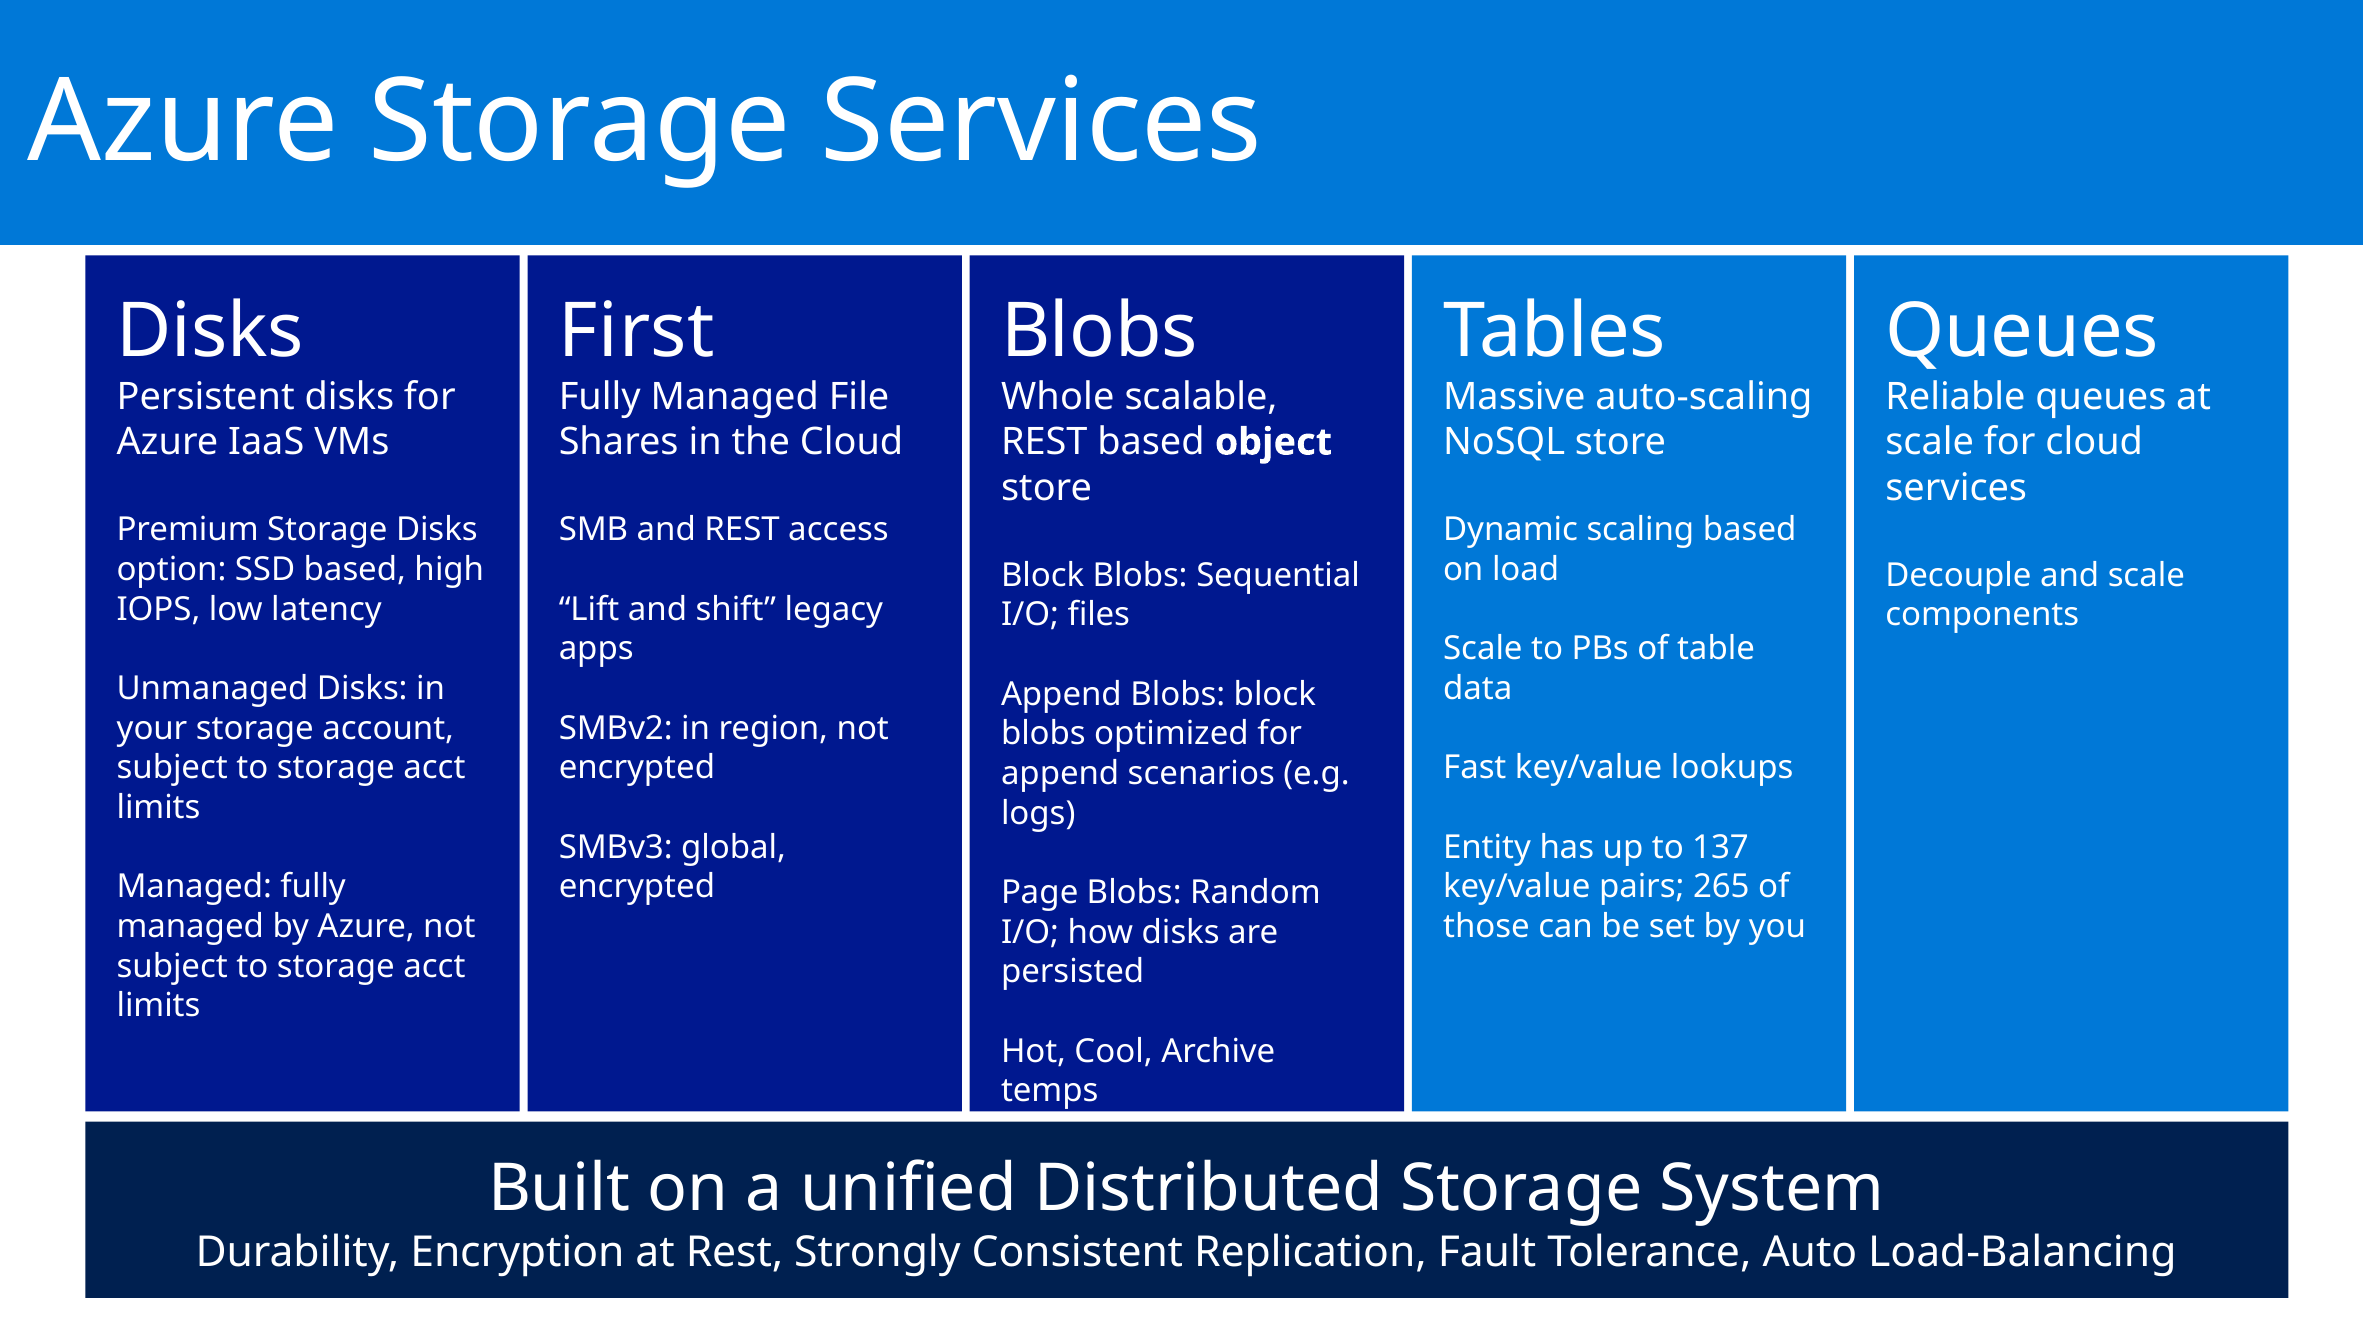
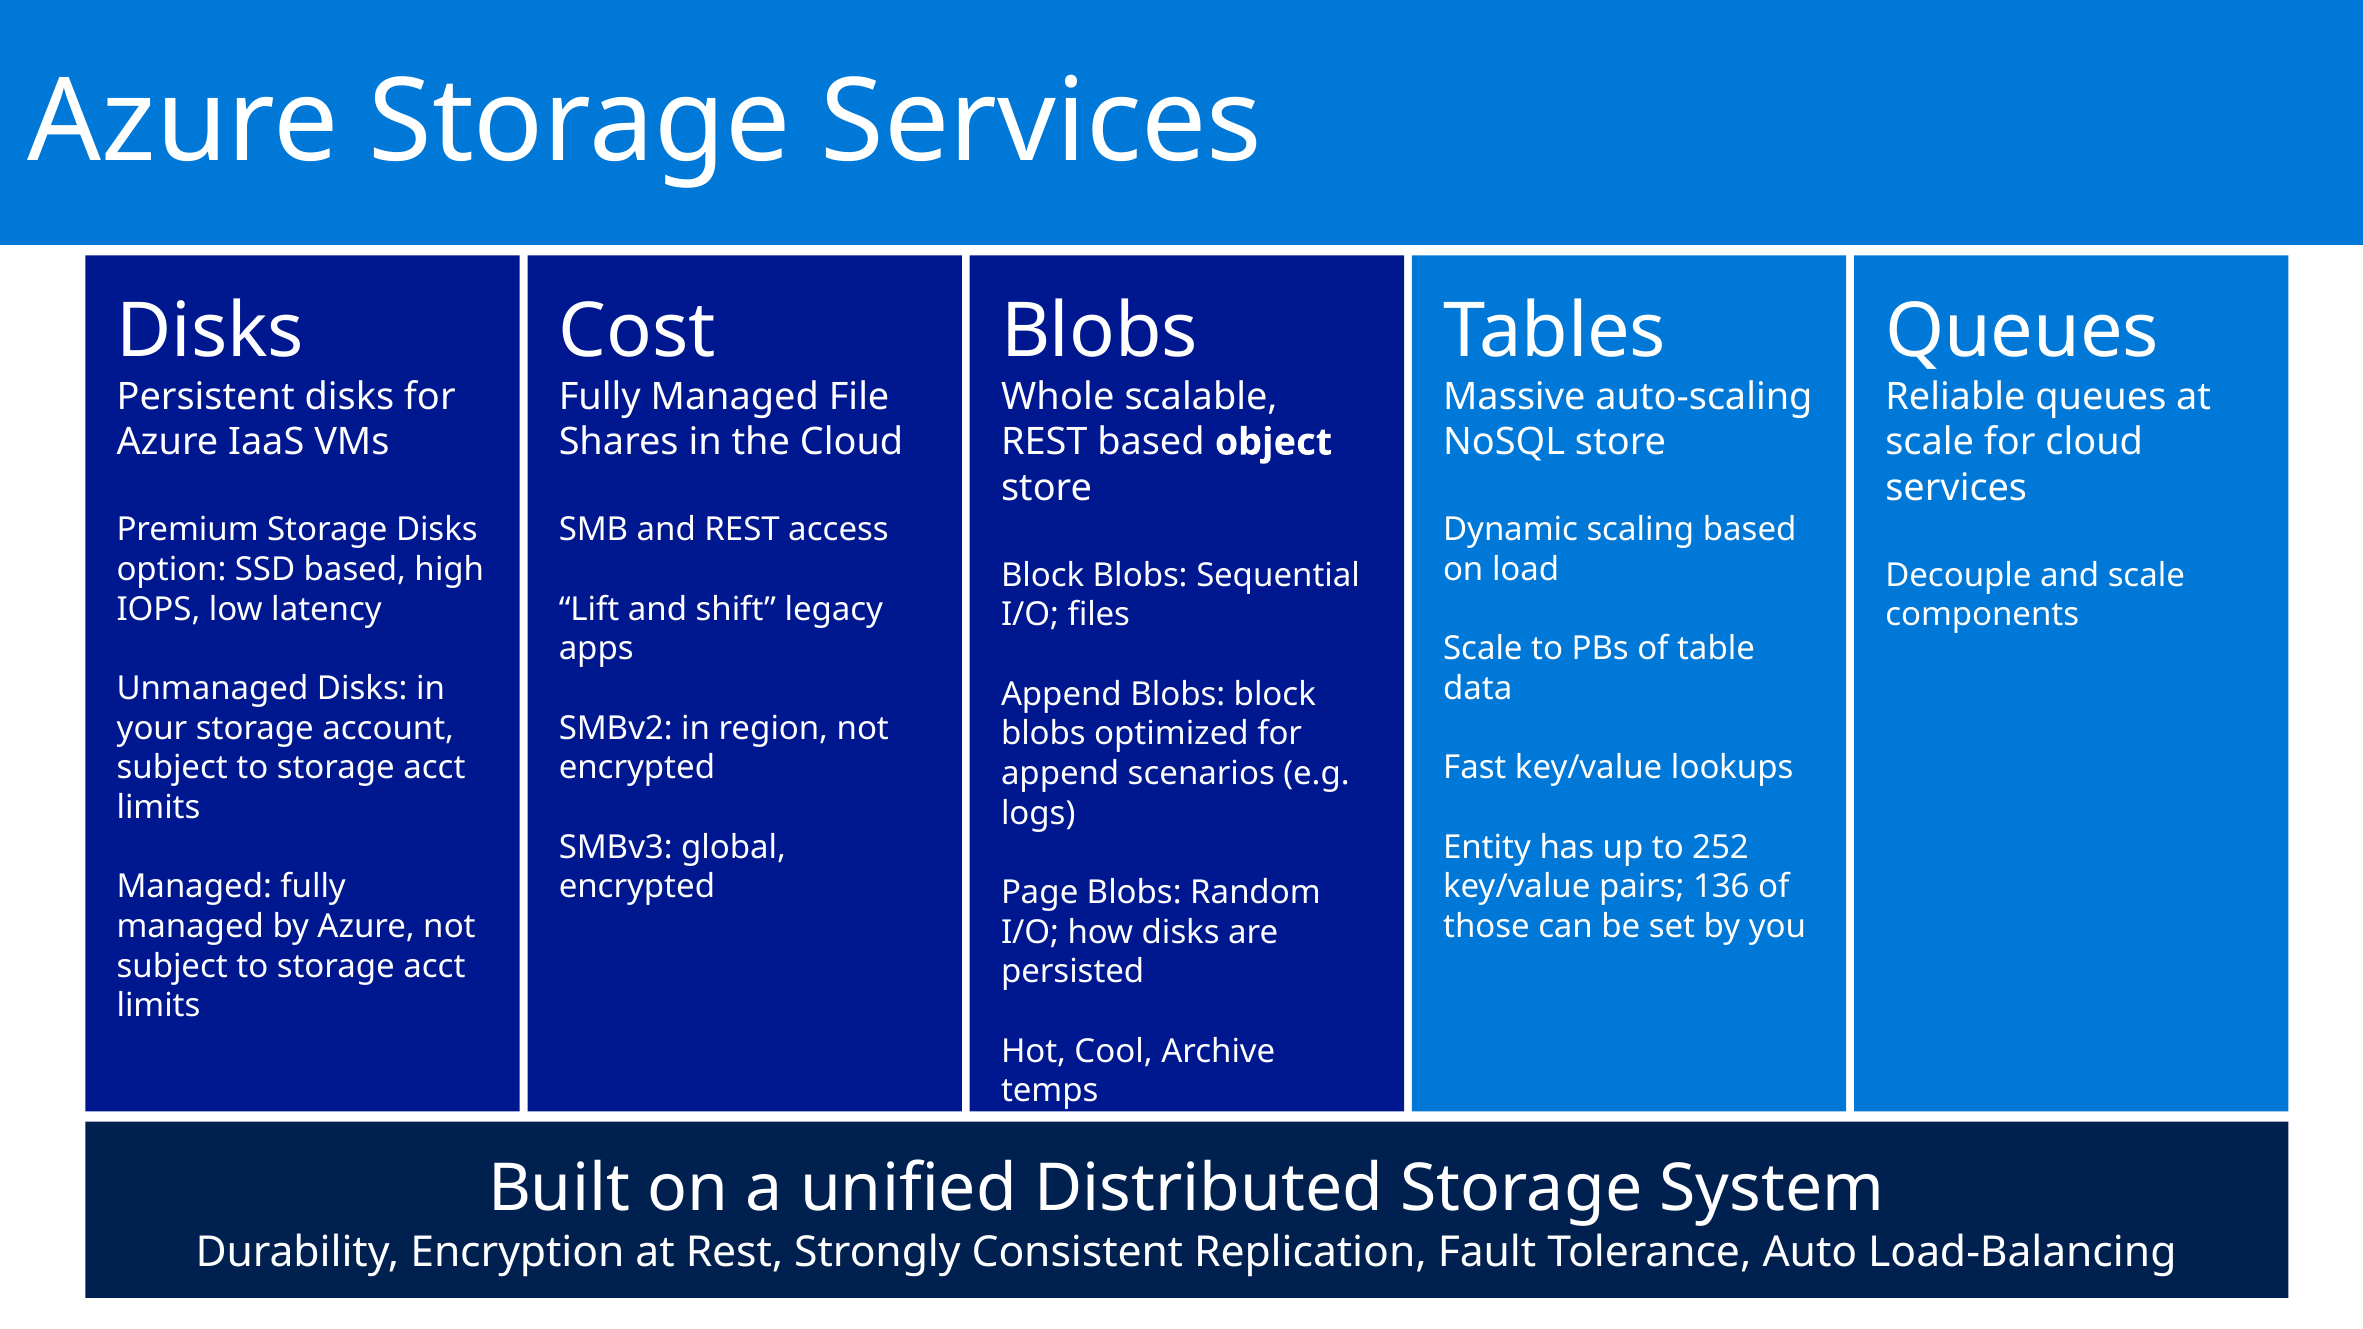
First: First -> Cost
137: 137 -> 252
265: 265 -> 136
